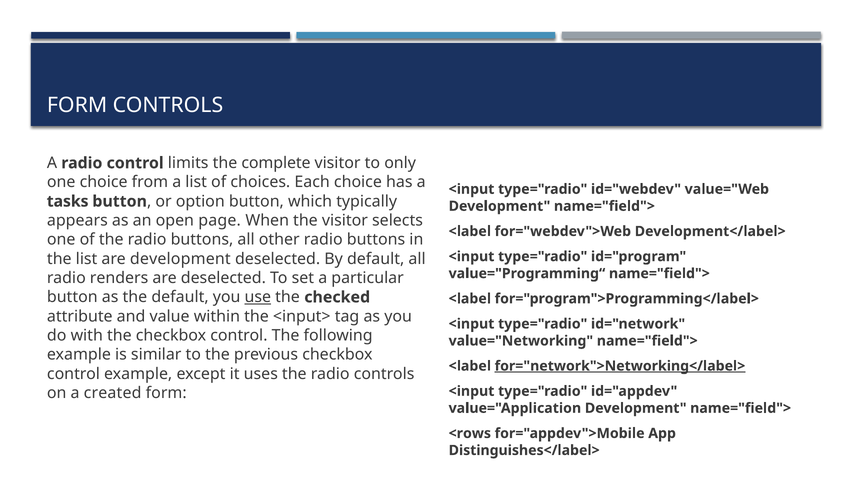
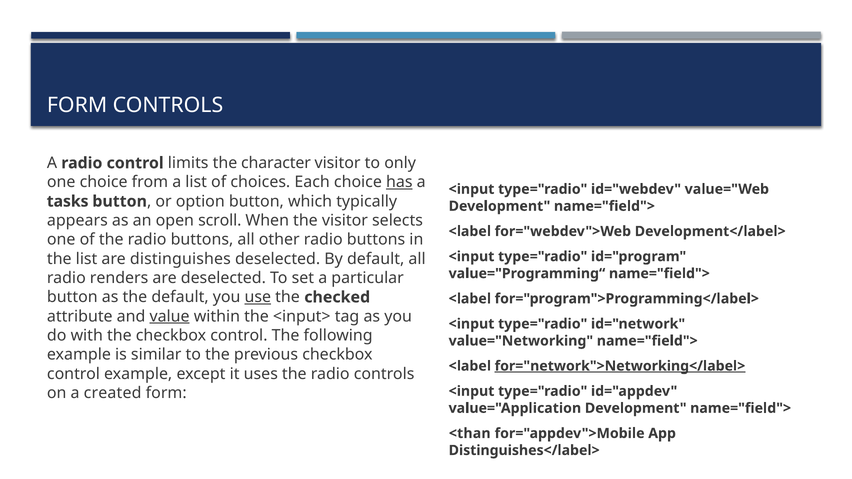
complete: complete -> character
has underline: none -> present
page: page -> scroll
are development: development -> distinguishes
value underline: none -> present
<rows: <rows -> <than
